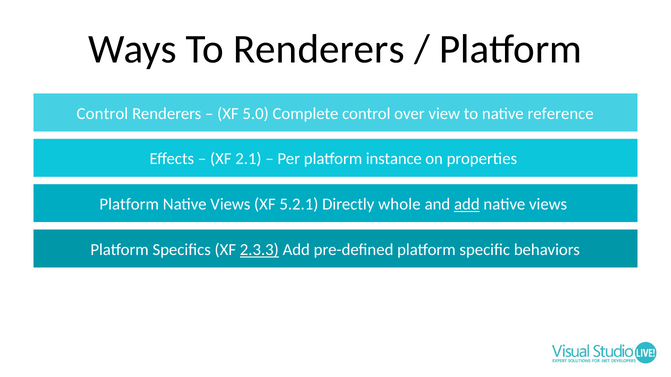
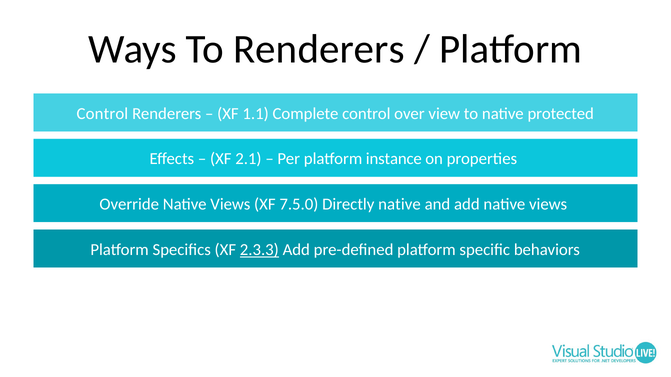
5.0: 5.0 -> 1.1
reference: reference -> protected
Platform at (129, 205): Platform -> Override
5.2.1: 5.2.1 -> 7.5.0
Directly whole: whole -> native
add at (467, 205) underline: present -> none
